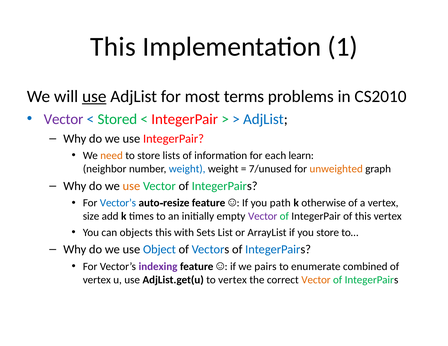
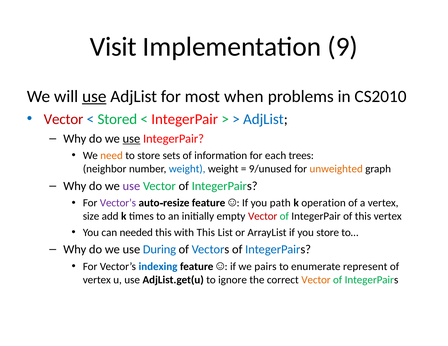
This at (113, 47): This -> Visit
1: 1 -> 9
terms: terms -> when
Vector at (64, 119) colour: purple -> red
use at (131, 139) underline: none -> present
lists: lists -> sets
learn: learn -> trees
7/unused: 7/unused -> 9/unused
use at (131, 186) colour: orange -> purple
Vector’s at (118, 203) colour: blue -> purple
otherwise: otherwise -> operation
Vector at (263, 216) colour: purple -> red
objects: objects -> needed
with Sets: Sets -> This
Object: Object -> During
indexing colour: purple -> blue
combined: combined -> represent
to vertex: vertex -> ignore
